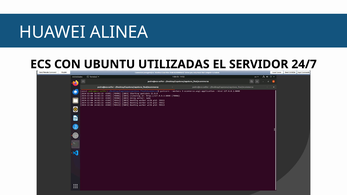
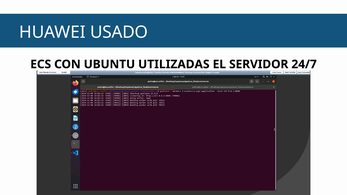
ALINEA: ALINEA -> USADO
